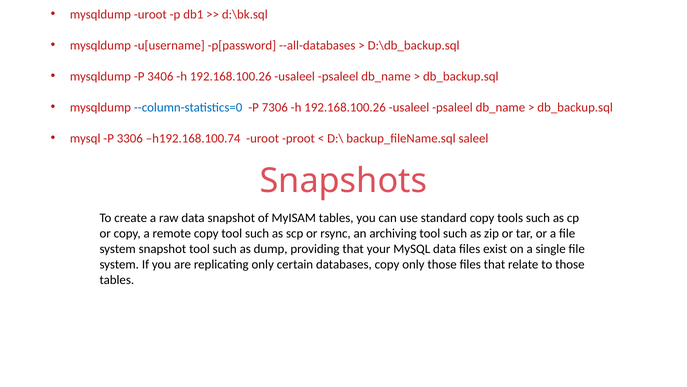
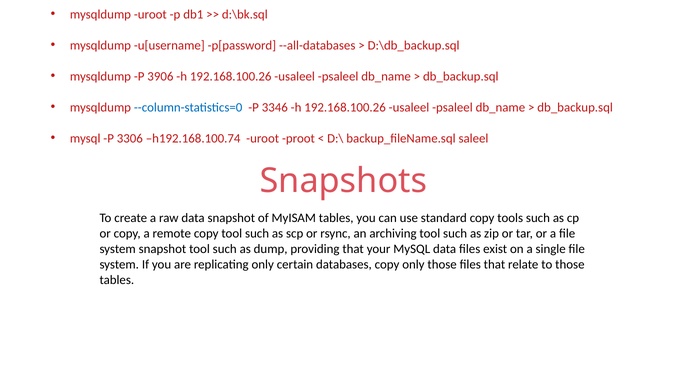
3406: 3406 -> 3906
7306: 7306 -> 3346
